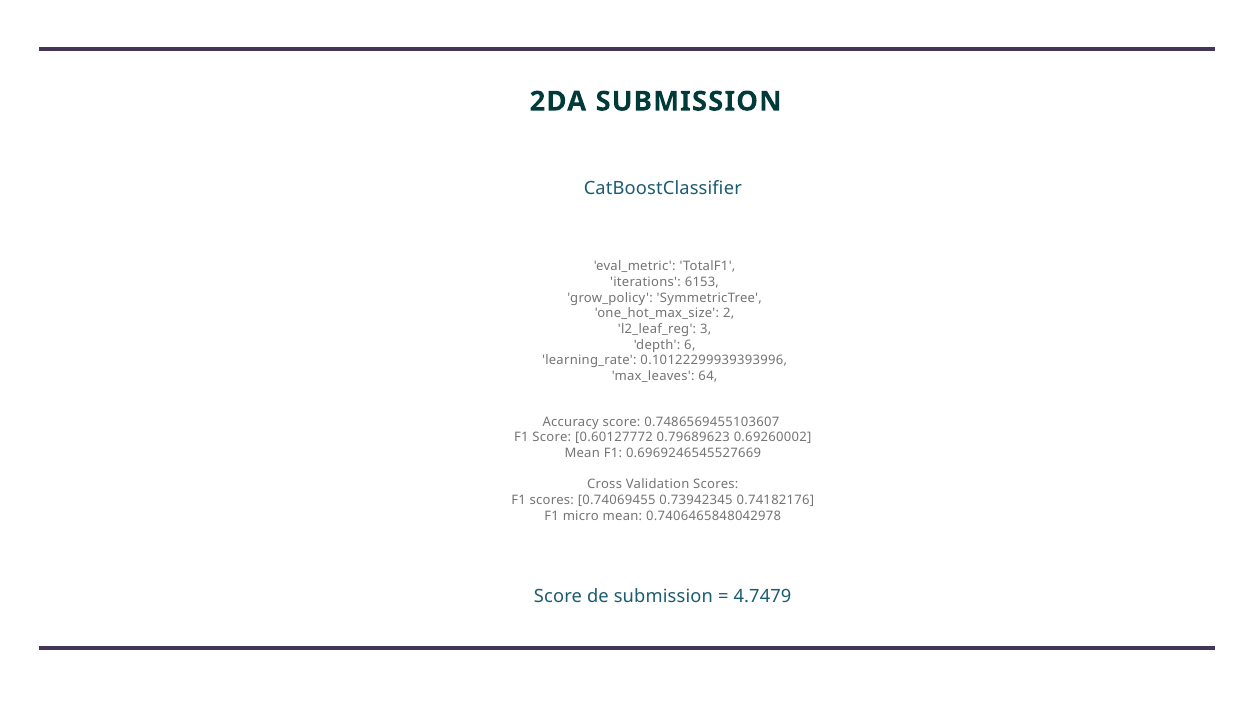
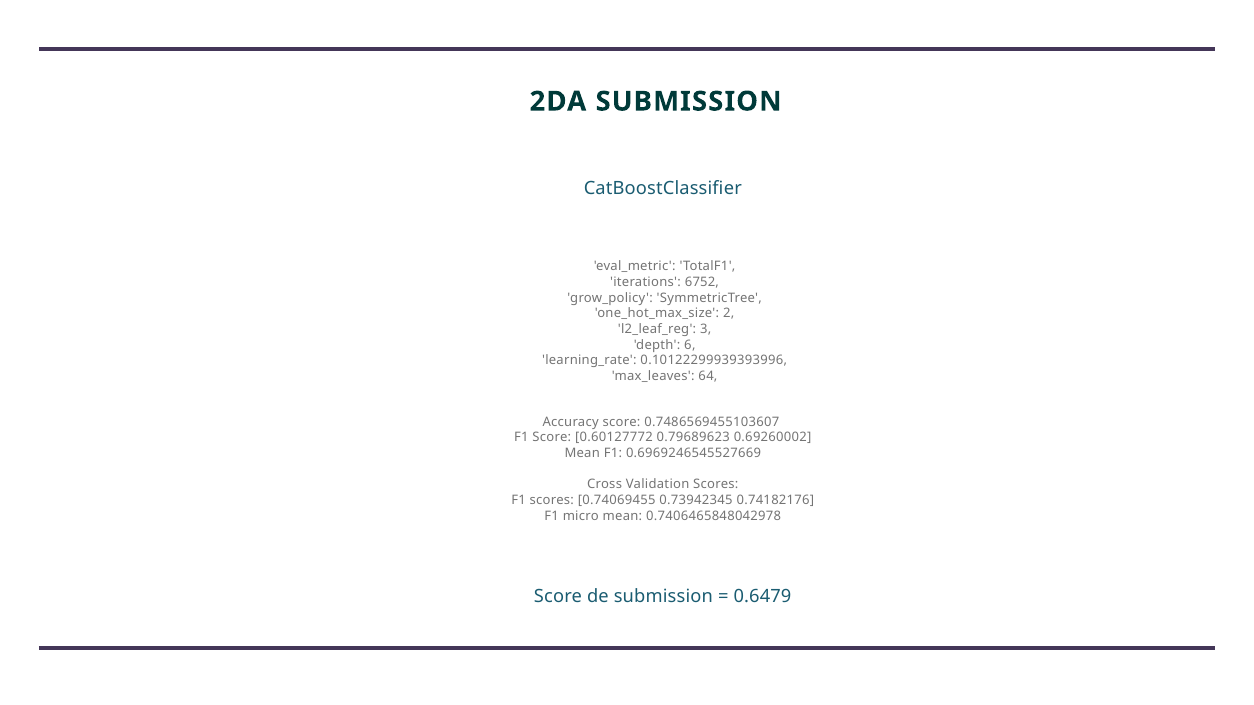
6153: 6153 -> 6752
4.7479: 4.7479 -> 0.6479
